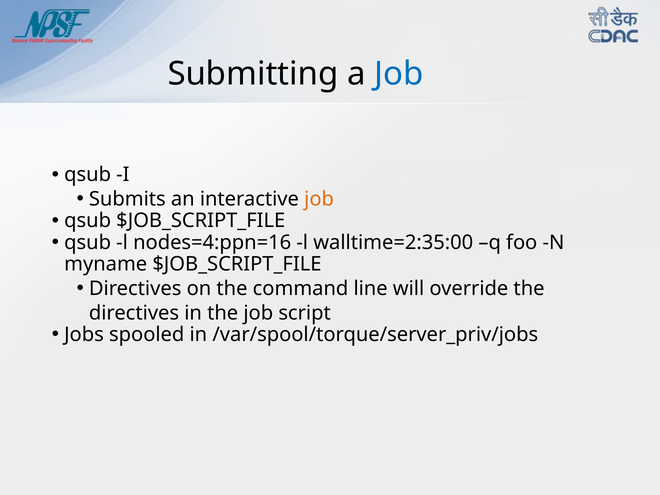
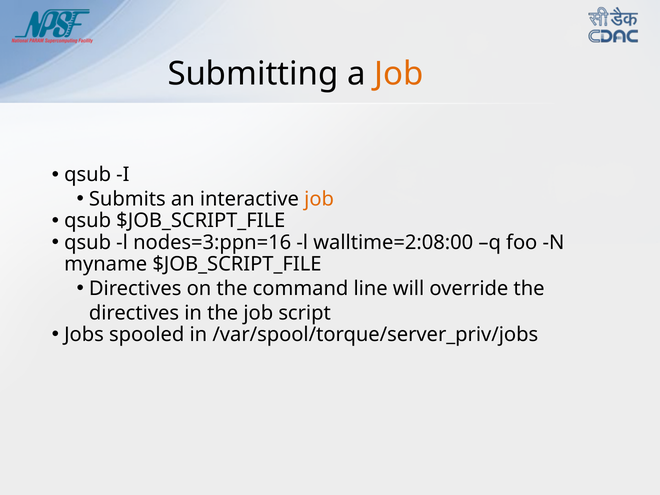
Job at (399, 74) colour: blue -> orange
nodes=4:ppn=16: nodes=4:ppn=16 -> nodes=3:ppn=16
walltime=2:35:00: walltime=2:35:00 -> walltime=2:08:00
